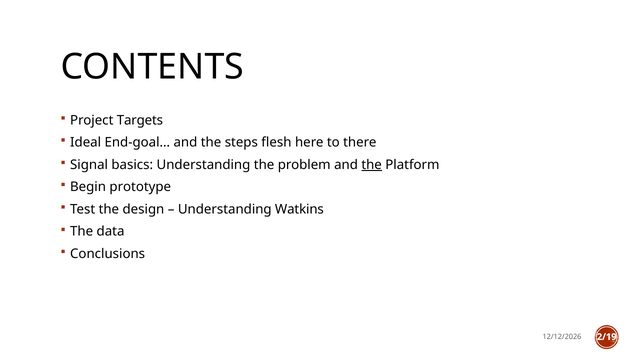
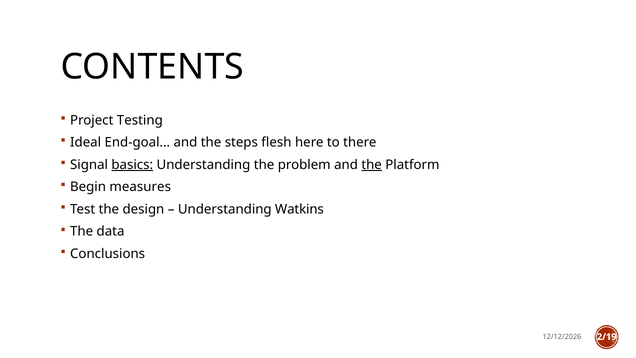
Targets: Targets -> Testing
basics underline: none -> present
prototype: prototype -> measures
